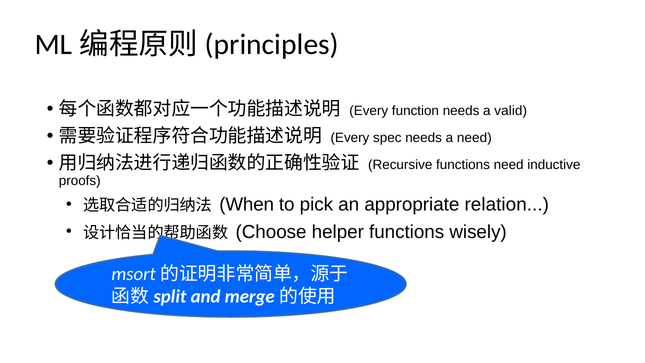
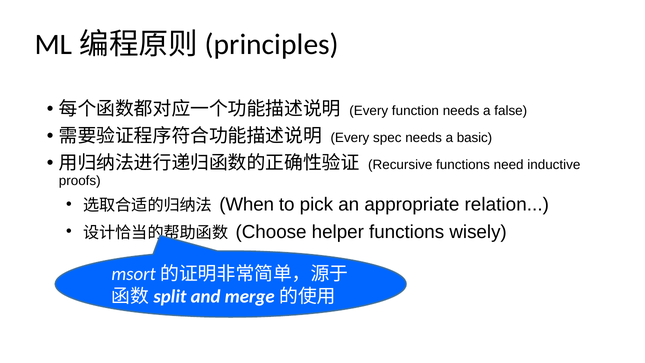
valid: valid -> false
a need: need -> basic
